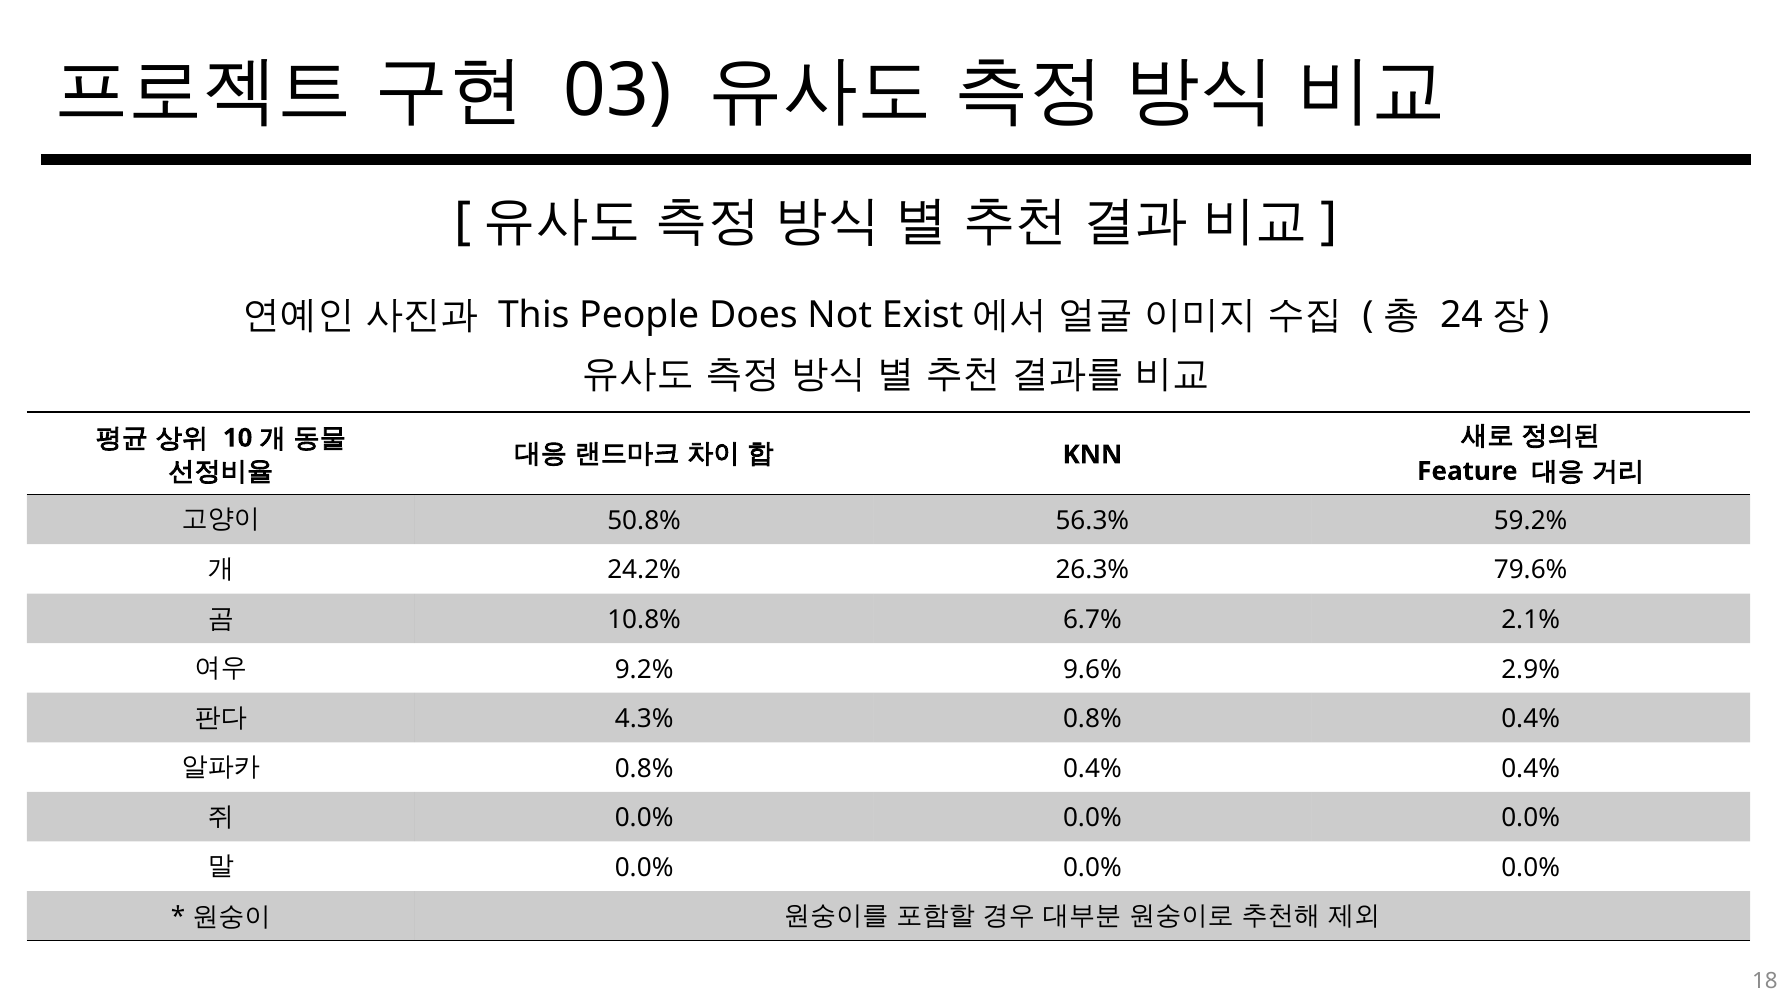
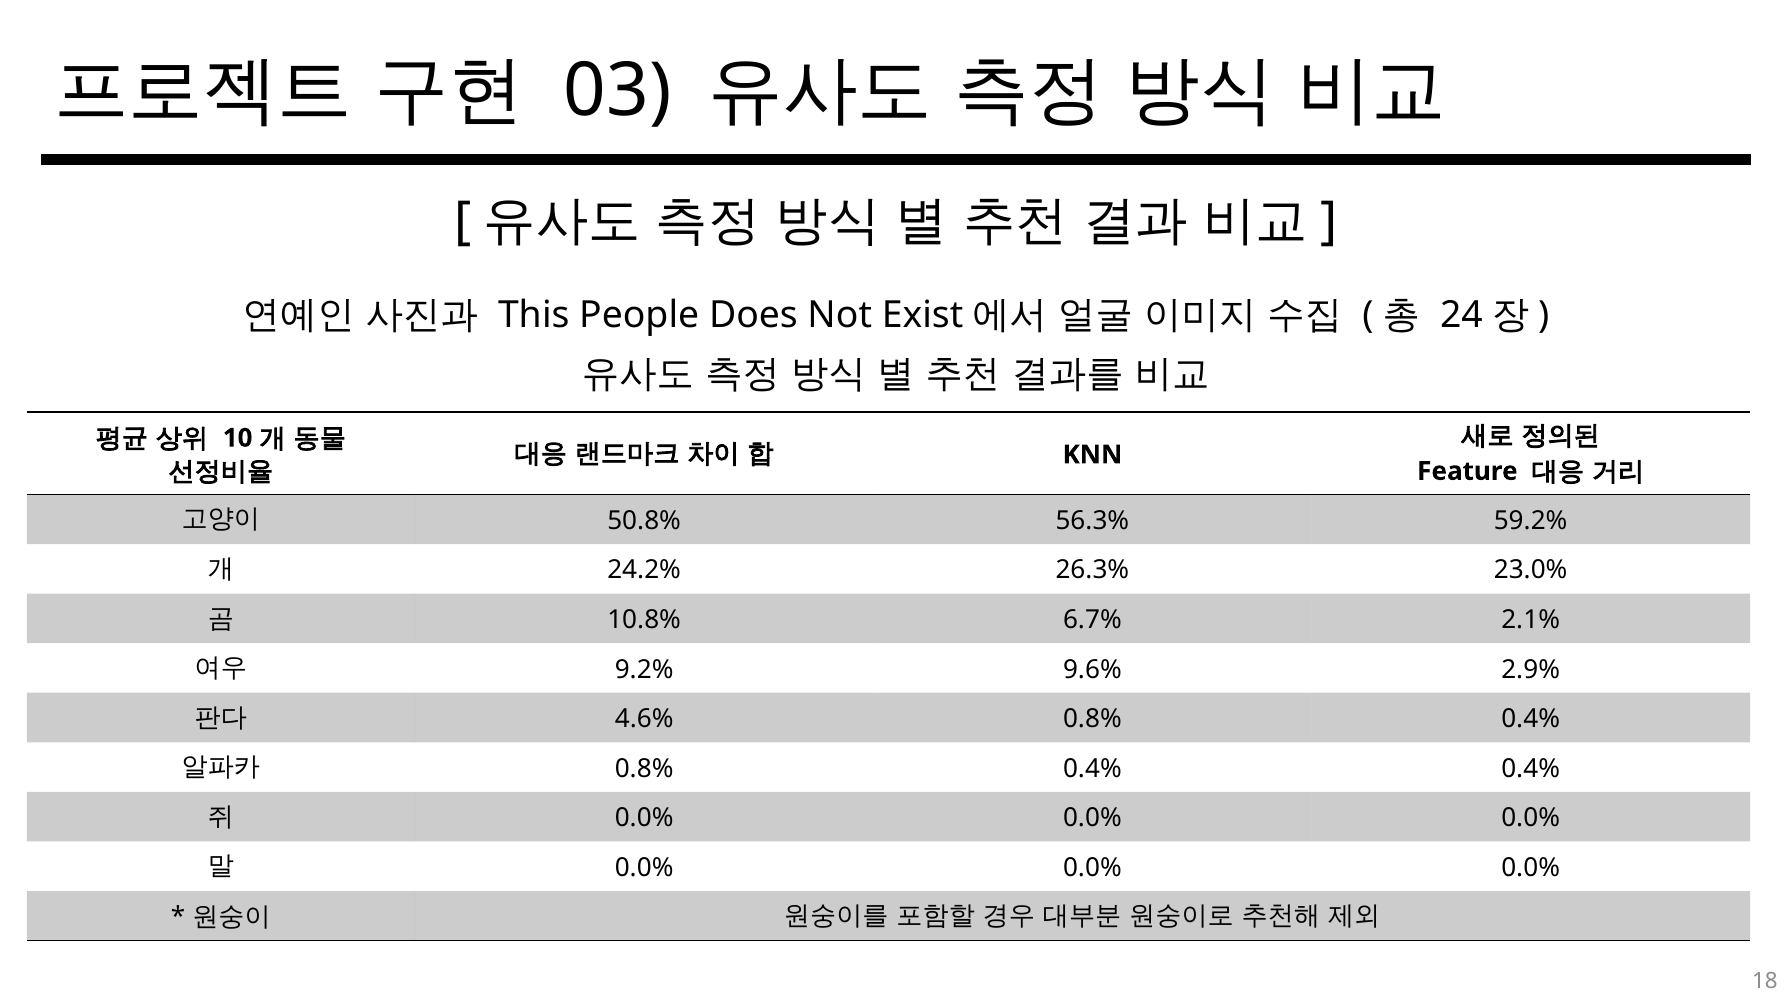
79.6%: 79.6% -> 23.0%
4.3%: 4.3% -> 4.6%
